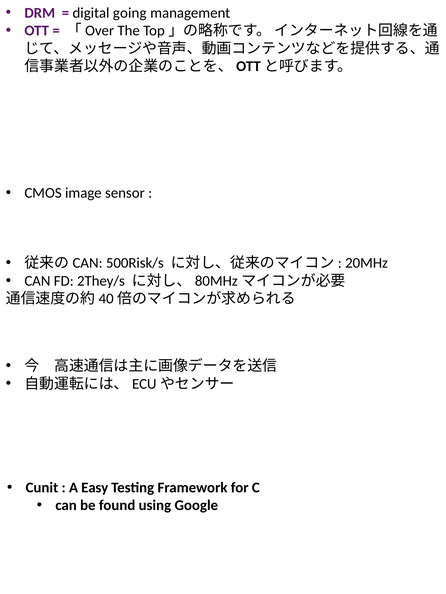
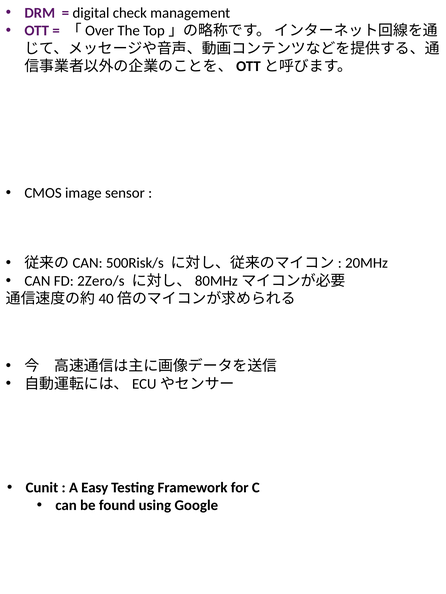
going: going -> check
2They/s: 2They/s -> 2Zero/s
